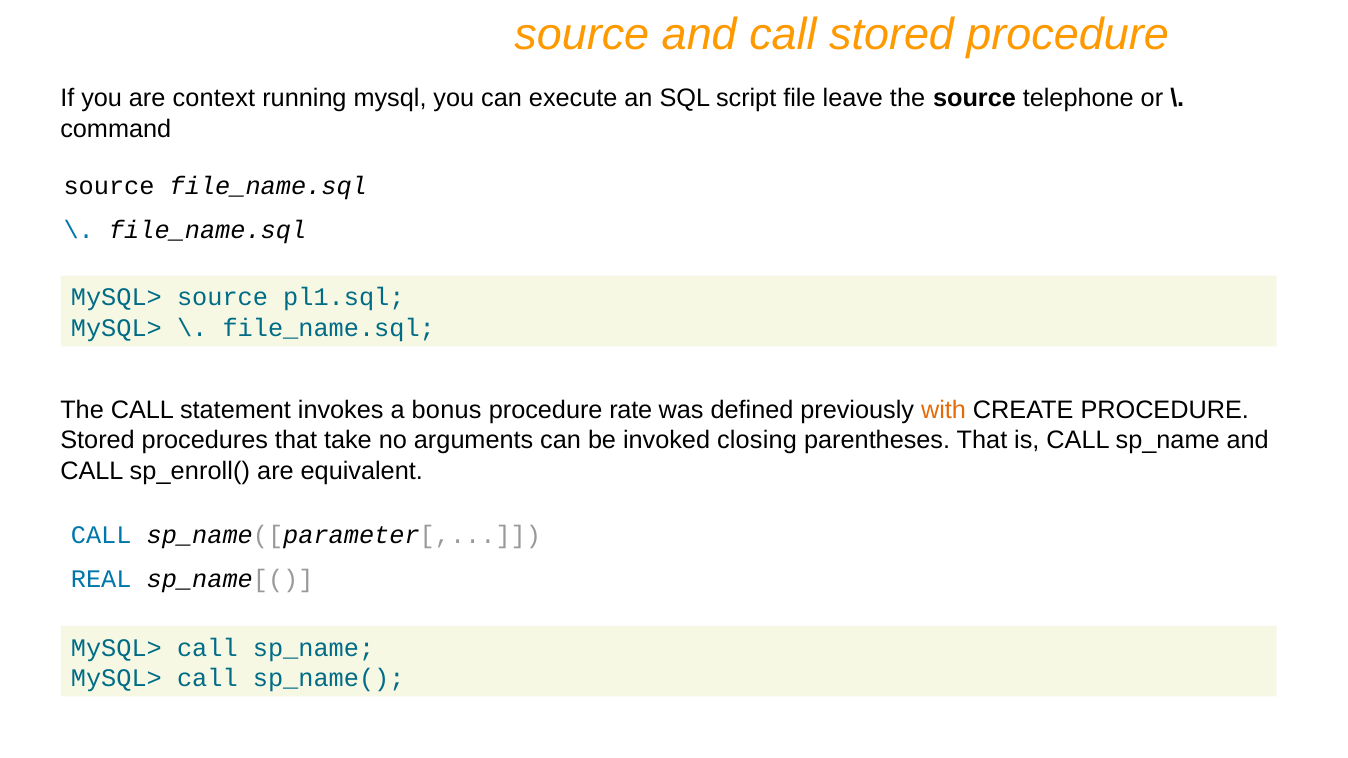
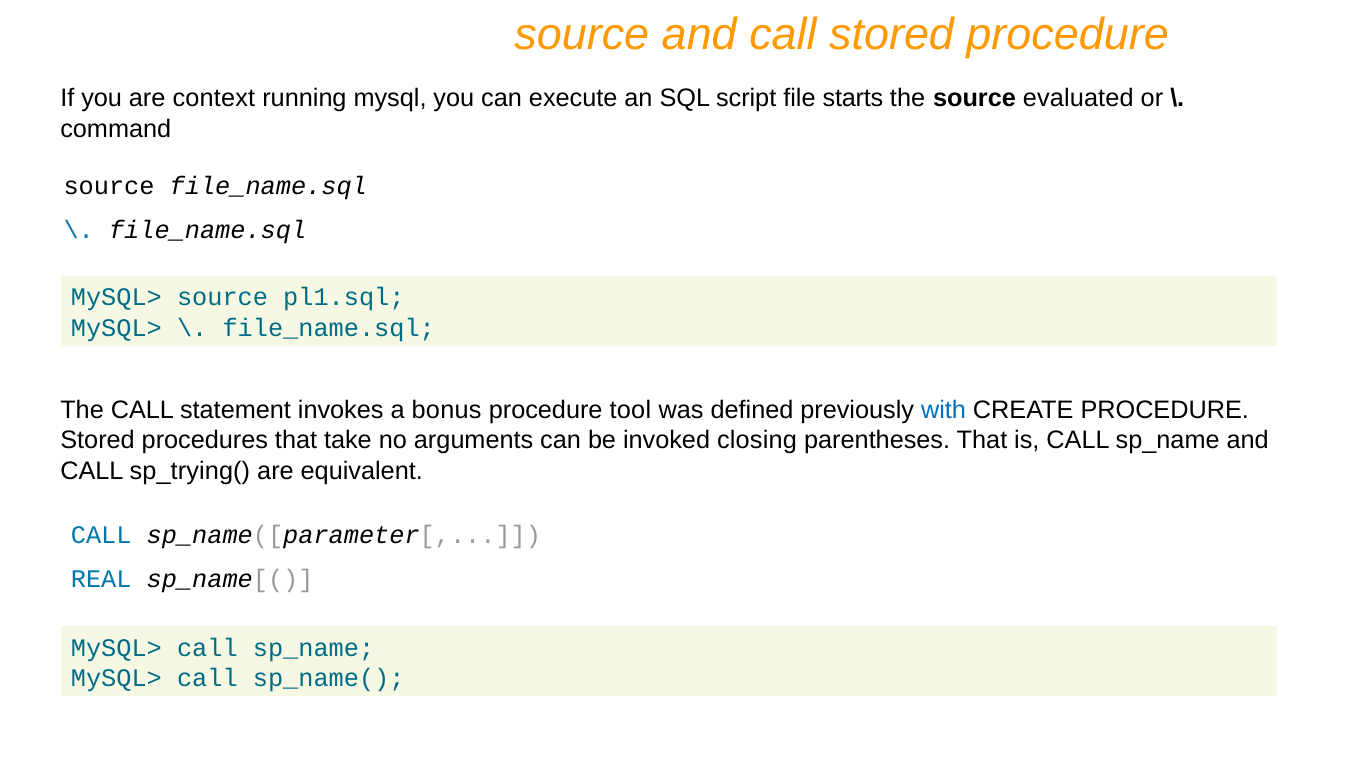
leave: leave -> starts
telephone: telephone -> evaluated
rate: rate -> tool
with colour: orange -> blue
sp_enroll(: sp_enroll( -> sp_trying(
